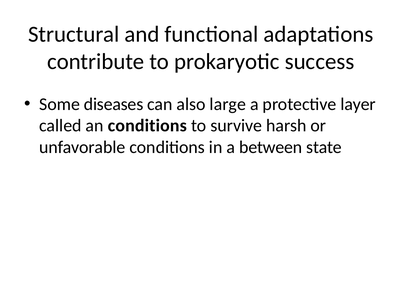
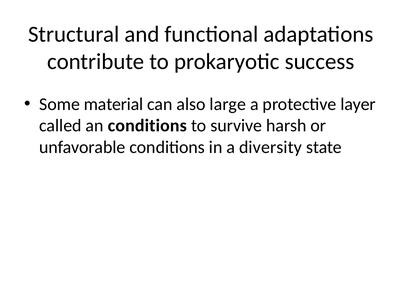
diseases: diseases -> material
between: between -> diversity
